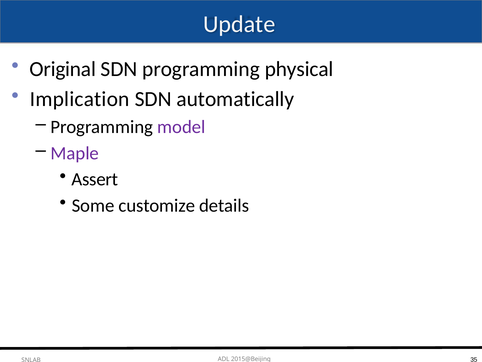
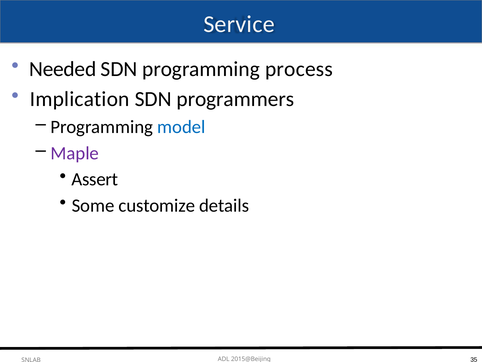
Update: Update -> Service
Original: Original -> Needed
physical: physical -> process
automatically: automatically -> programmers
model colour: purple -> blue
